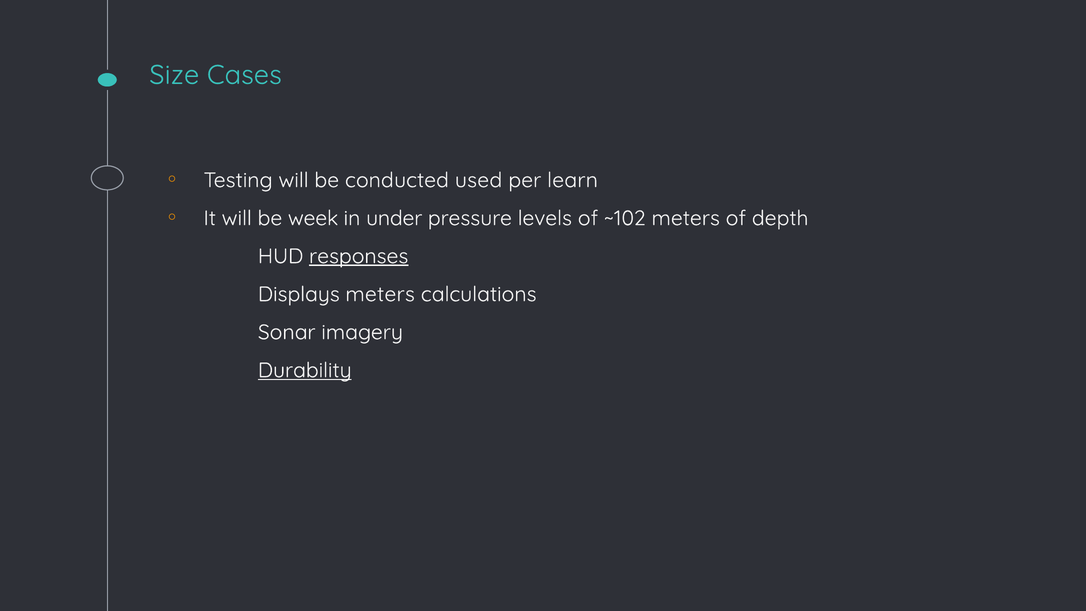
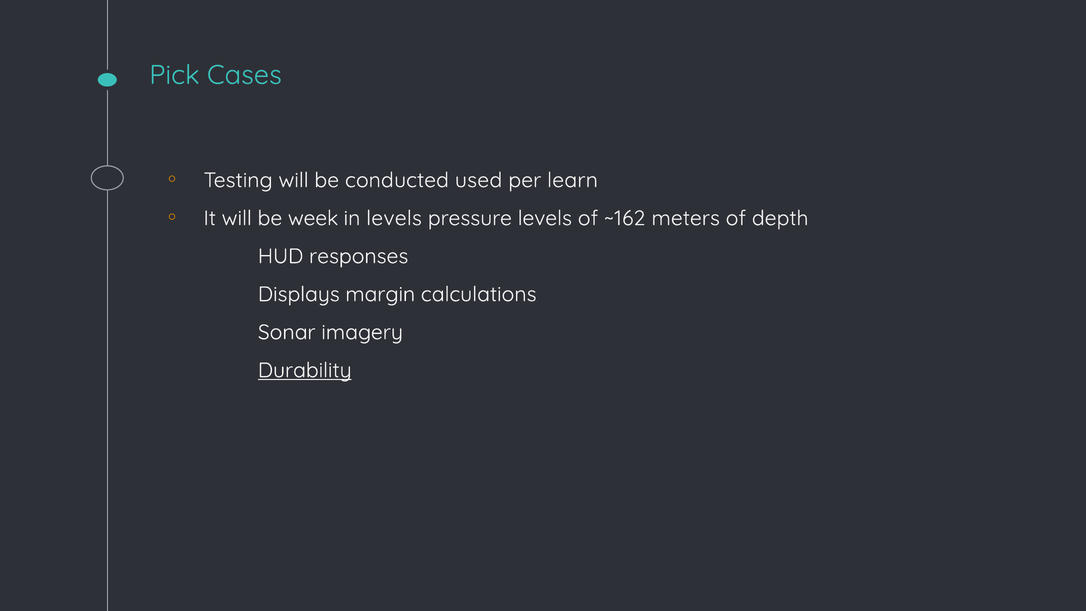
Size: Size -> Pick
in under: under -> levels
~102: ~102 -> ~162
responses underline: present -> none
Displays meters: meters -> margin
